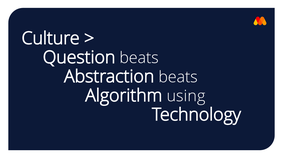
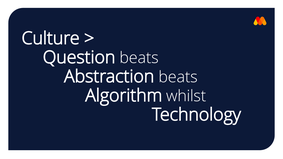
using: using -> whilst
